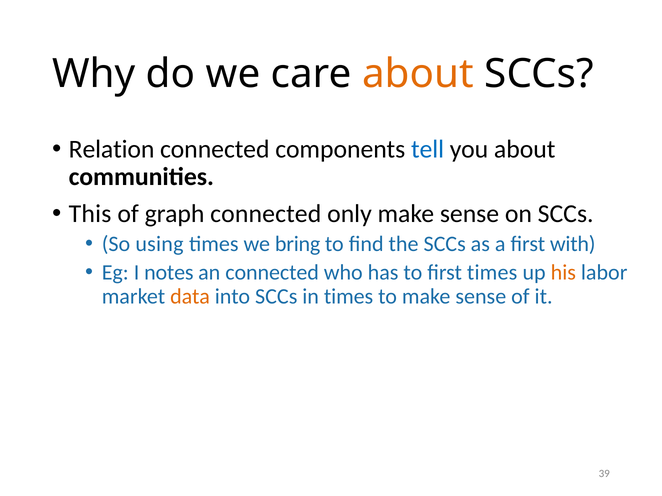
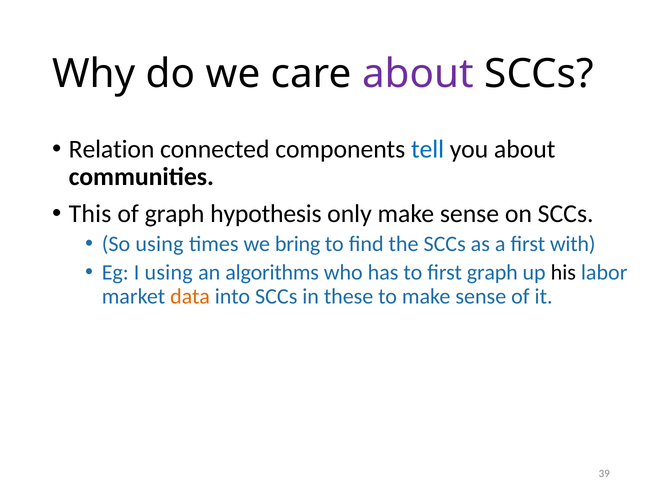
about at (418, 74) colour: orange -> purple
graph connected: connected -> hypothesis
I notes: notes -> using
an connected: connected -> algorithms
first times: times -> graph
his colour: orange -> black
in times: times -> these
